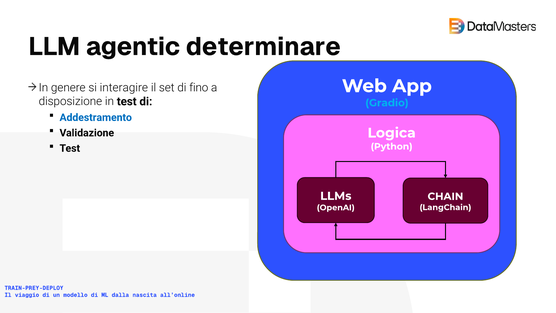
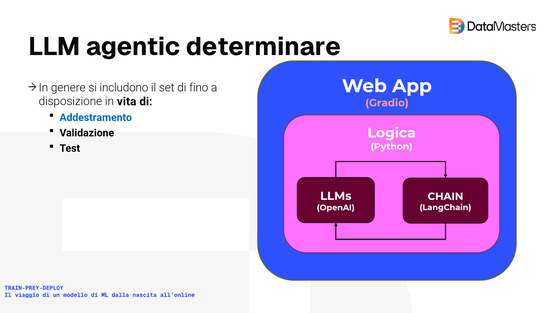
interagire: interagire -> includono
in test: test -> vita
Gradio colour: light blue -> pink
